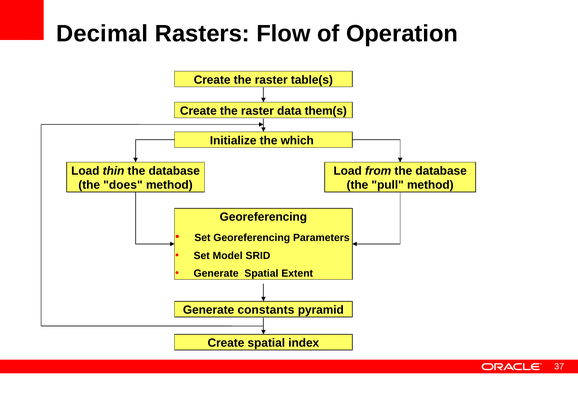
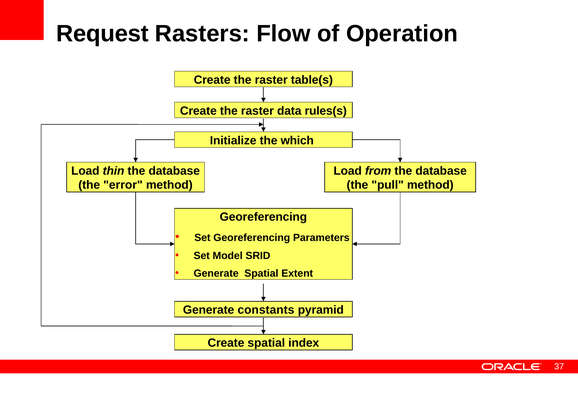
Decimal: Decimal -> Request
them(s: them(s -> rules(s
does: does -> error
